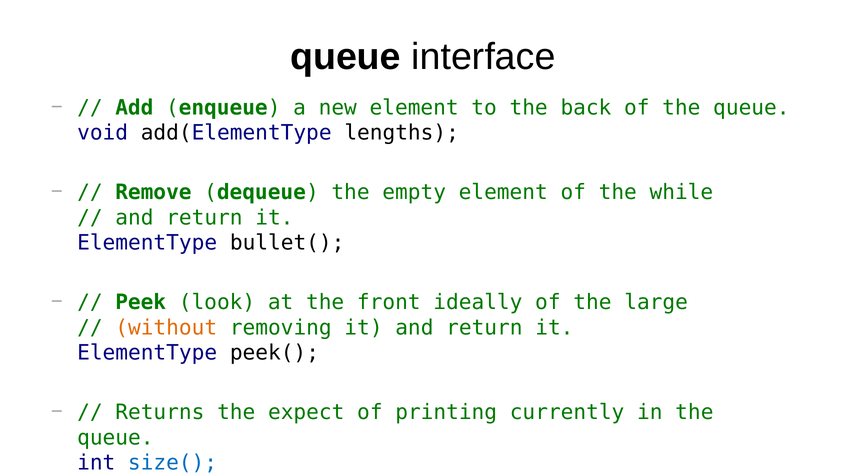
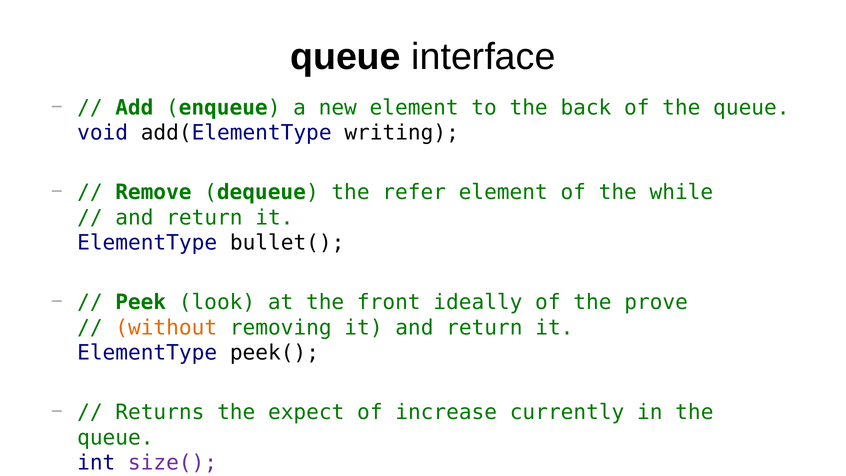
lengths: lengths -> writing
empty: empty -> refer
large: large -> prove
printing: printing -> increase
size( colour: blue -> purple
